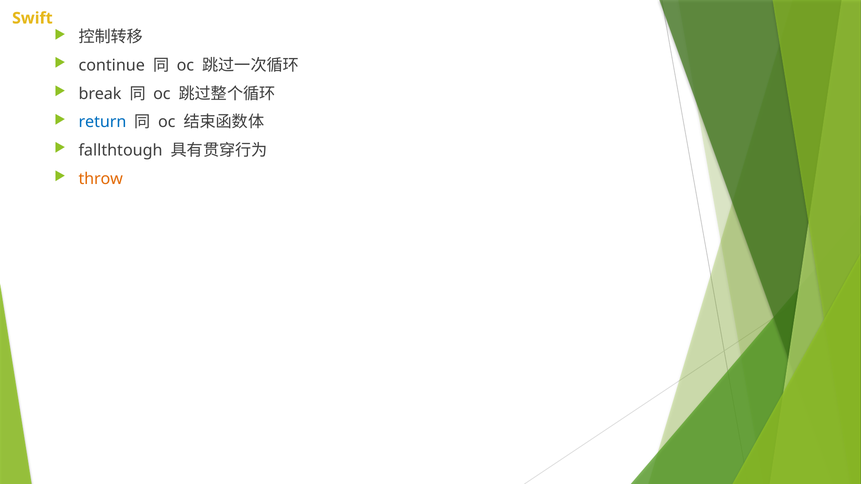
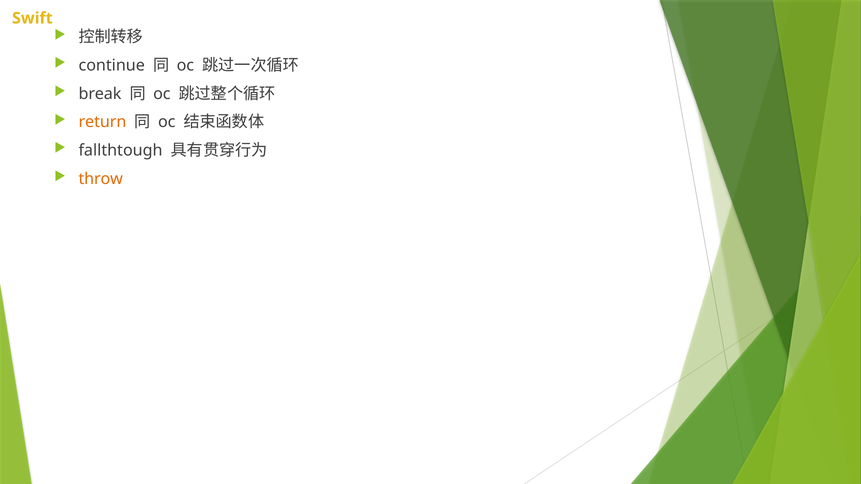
return colour: blue -> orange
